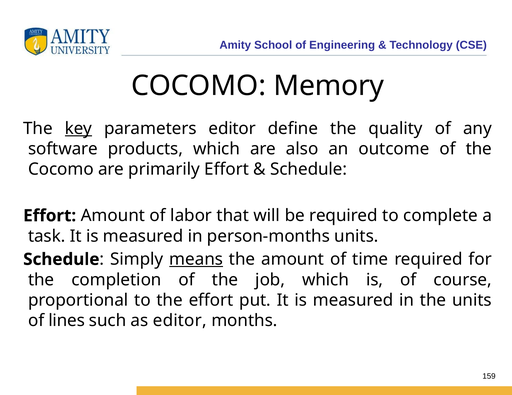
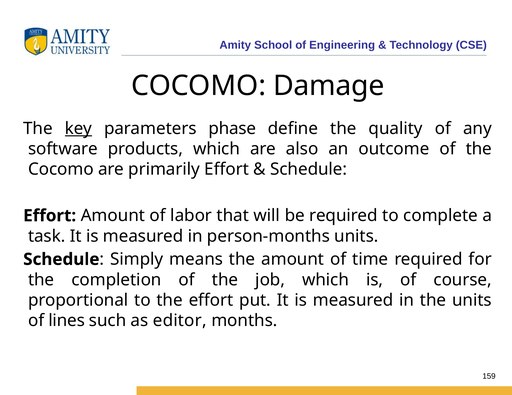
Memory: Memory -> Damage
parameters editor: editor -> phase
means underline: present -> none
